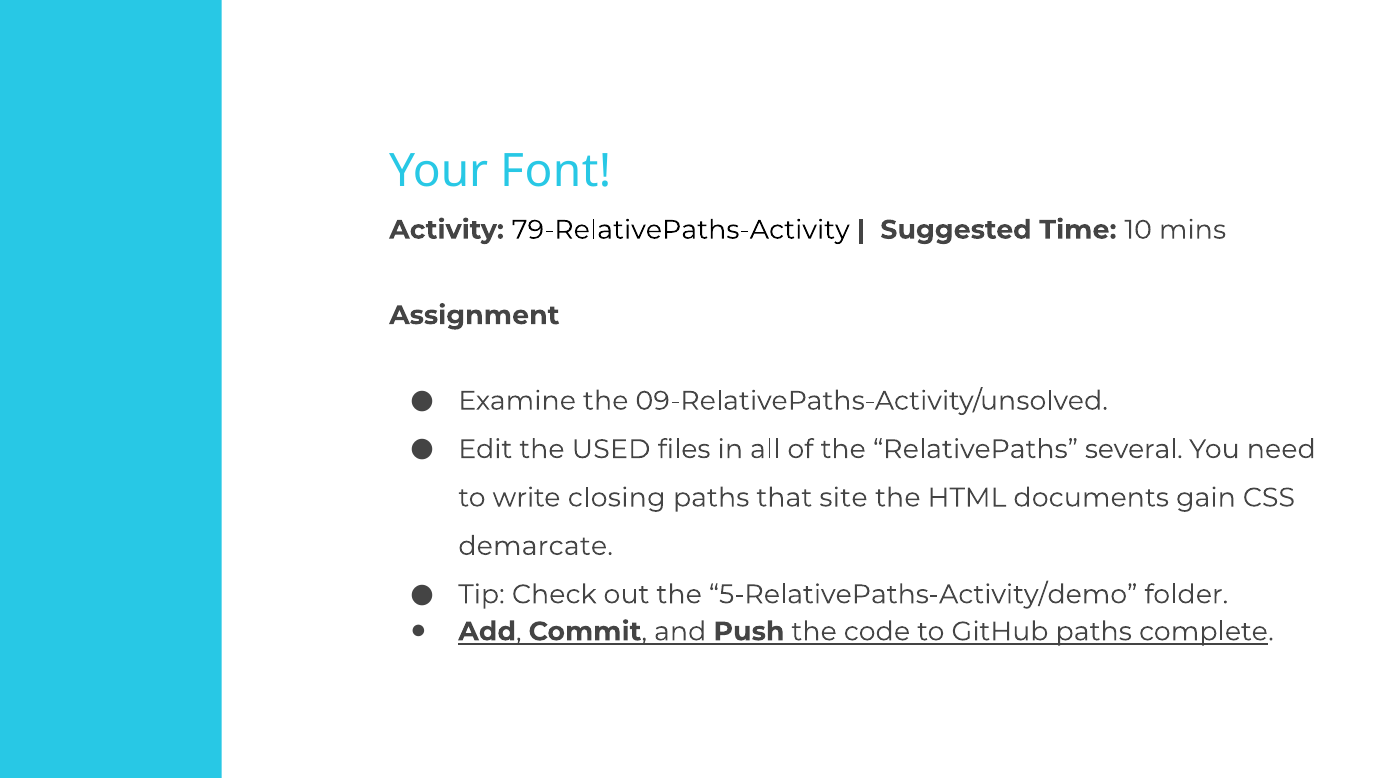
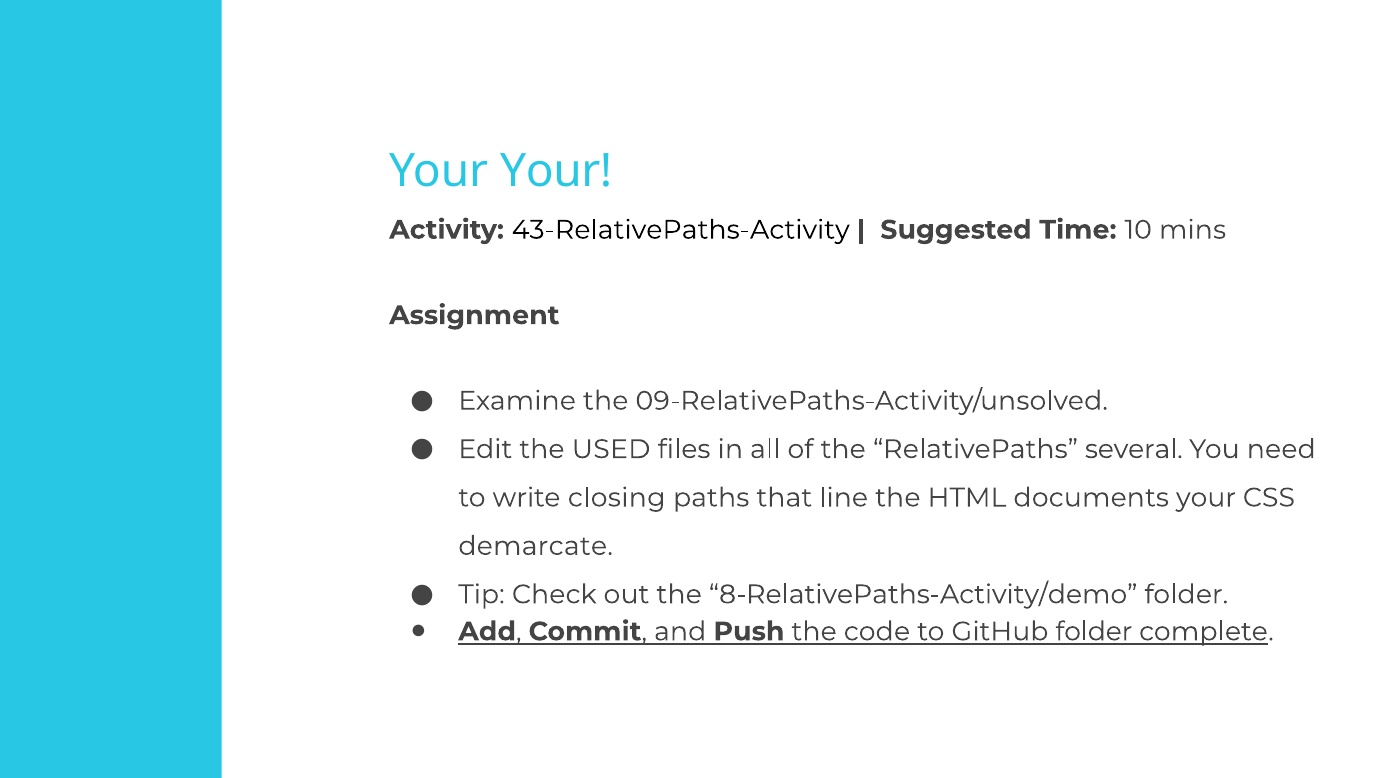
Your Font: Font -> Your
79-RelativePaths-Activity: 79-RelativePaths-Activity -> 43-RelativePaths-Activity
site: site -> line
documents gain: gain -> your
5-RelativePaths-Activity/demo: 5-RelativePaths-Activity/demo -> 8-RelativePaths-Activity/demo
GitHub paths: paths -> folder
